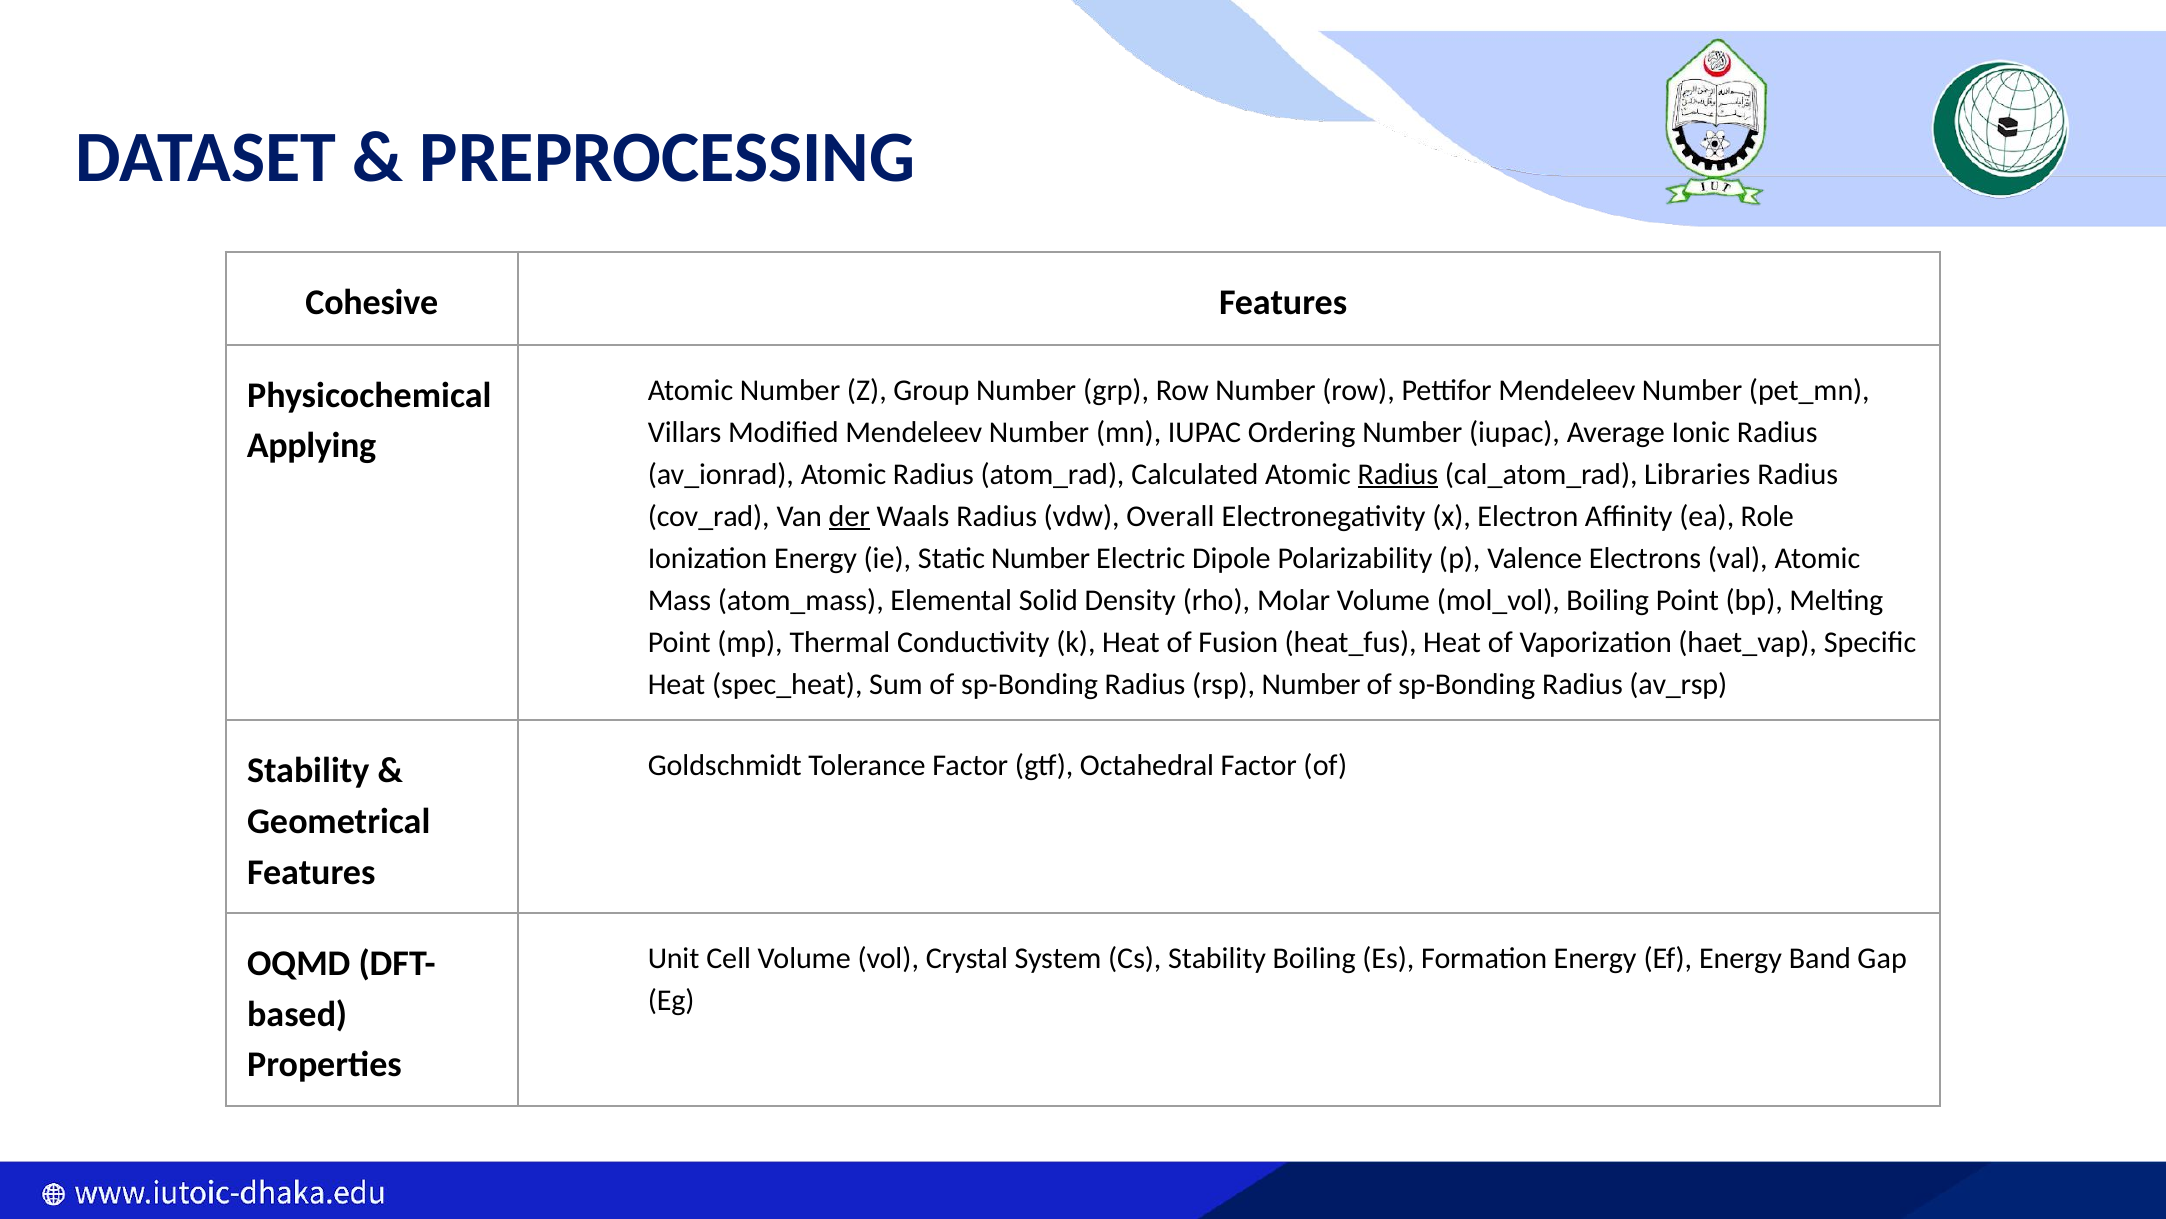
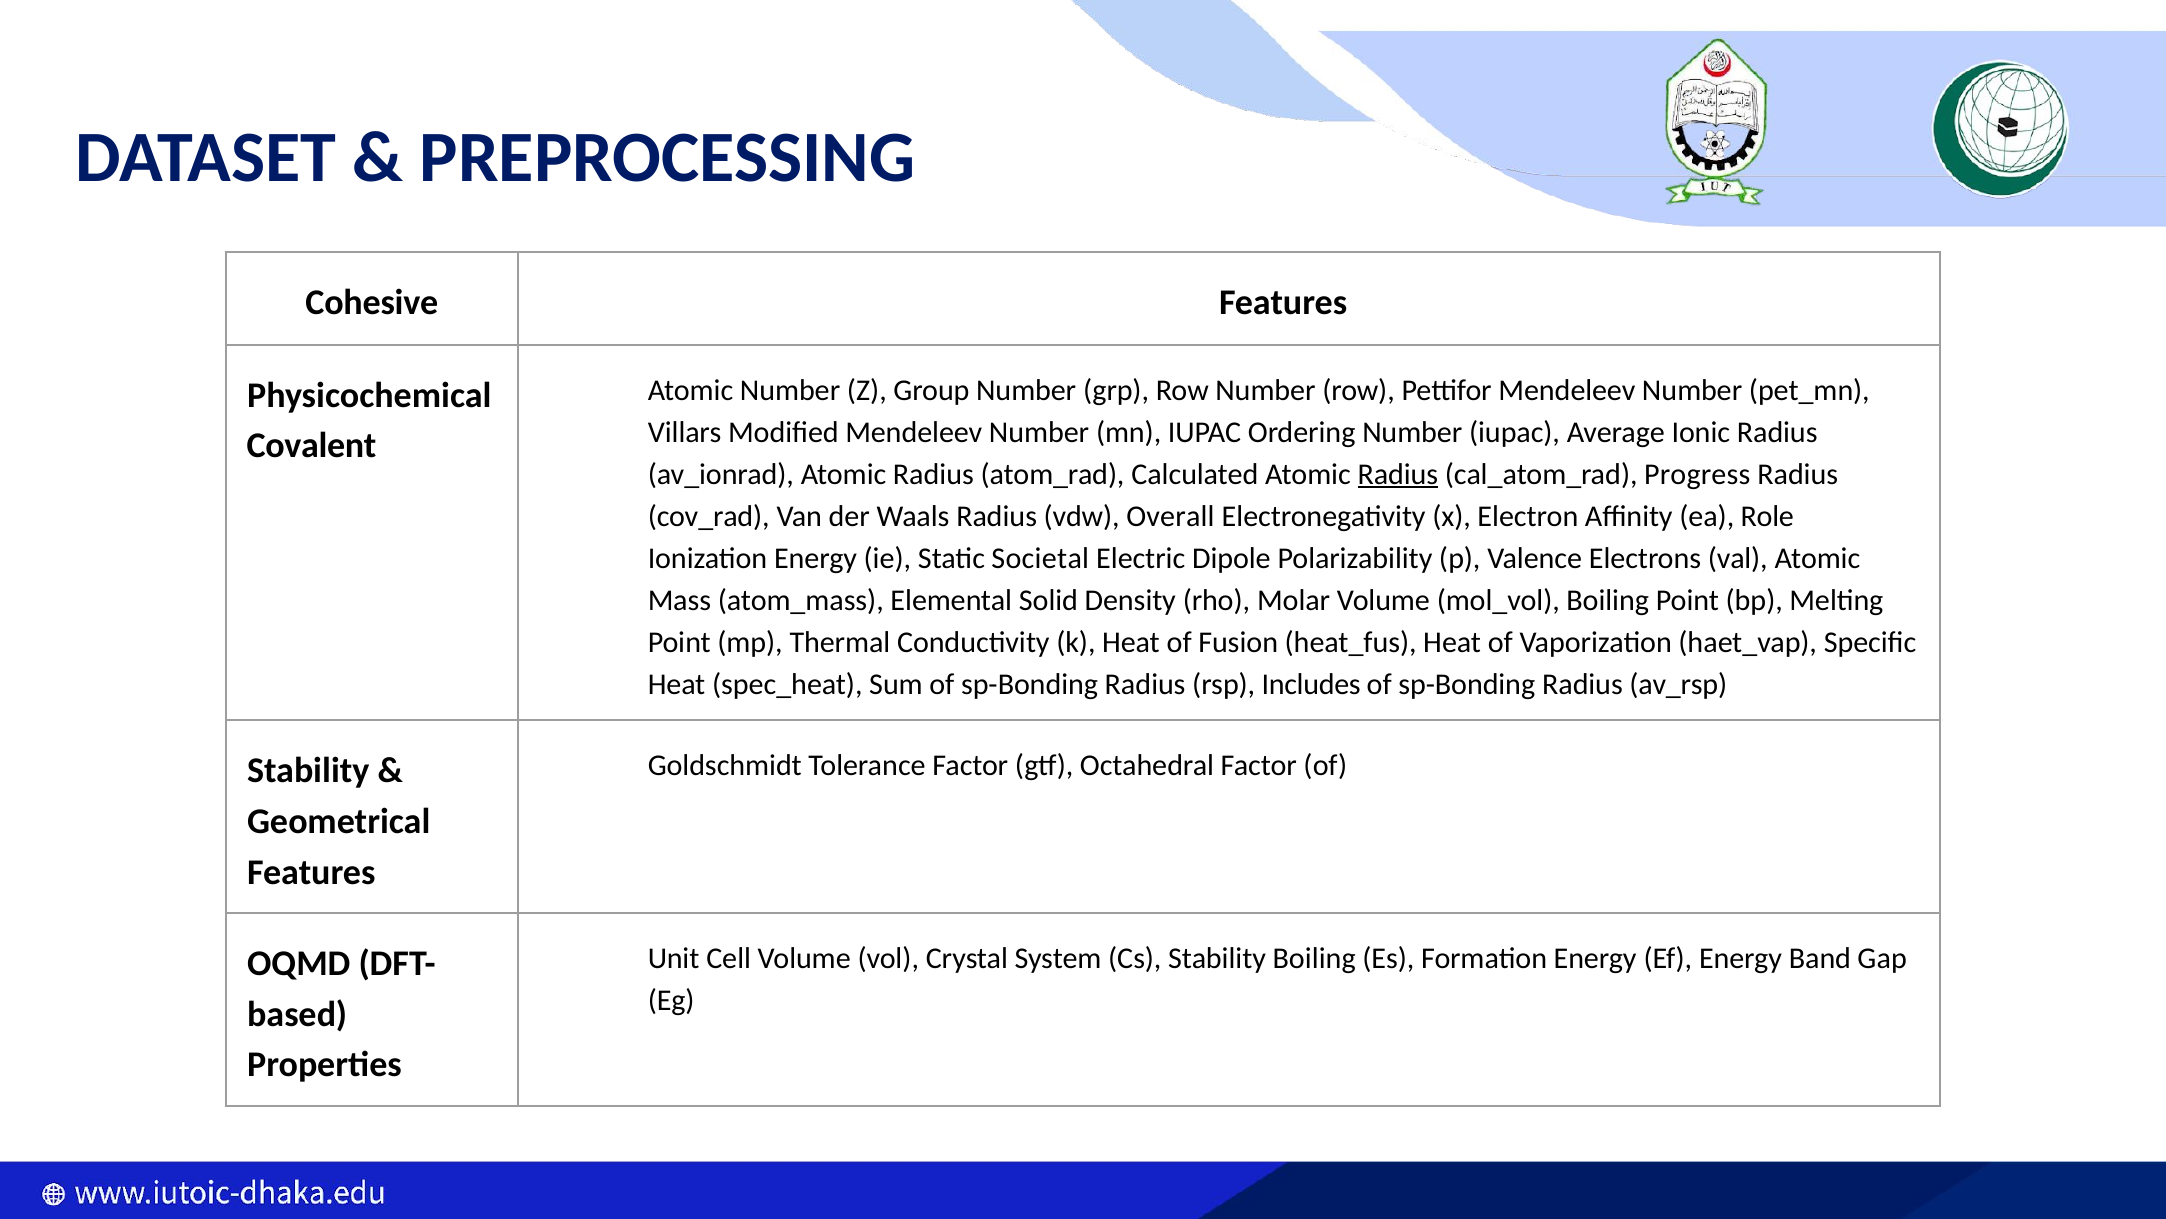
Applying: Applying -> Covalent
Libraries: Libraries -> Progress
der underline: present -> none
Static Number: Number -> Societal
rsp Number: Number -> Includes
